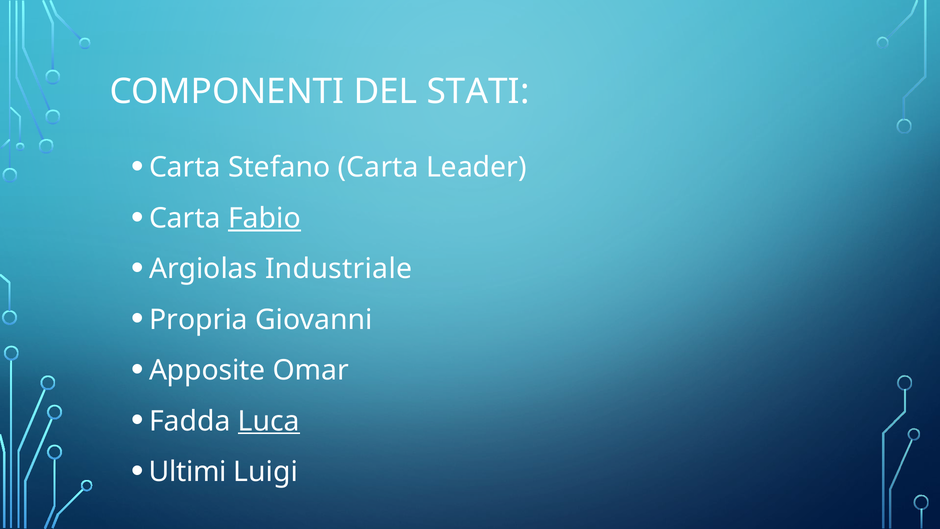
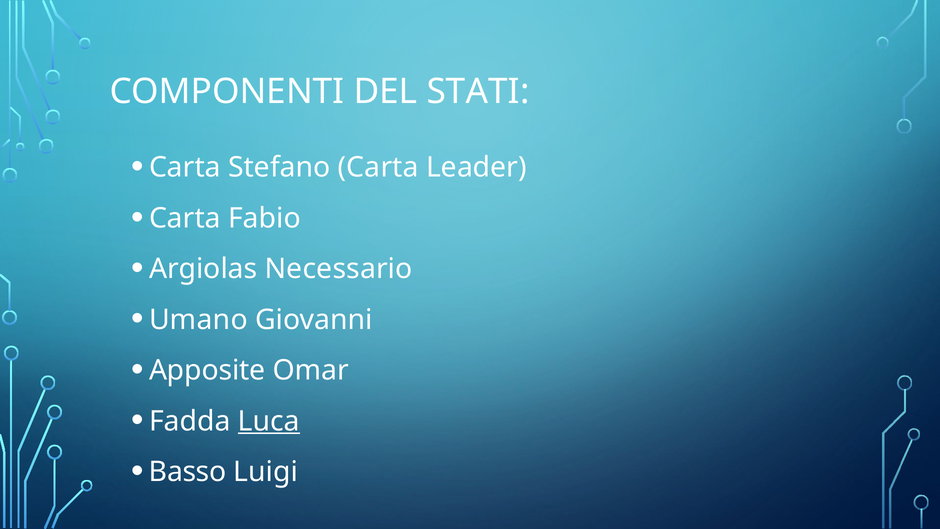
Fabio underline: present -> none
Industriale: Industriale -> Necessario
Propria: Propria -> Umano
Ultimi: Ultimi -> Basso
